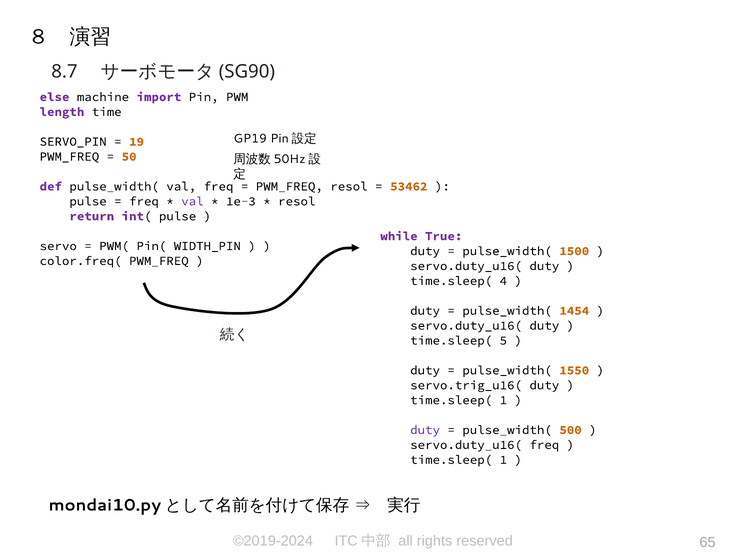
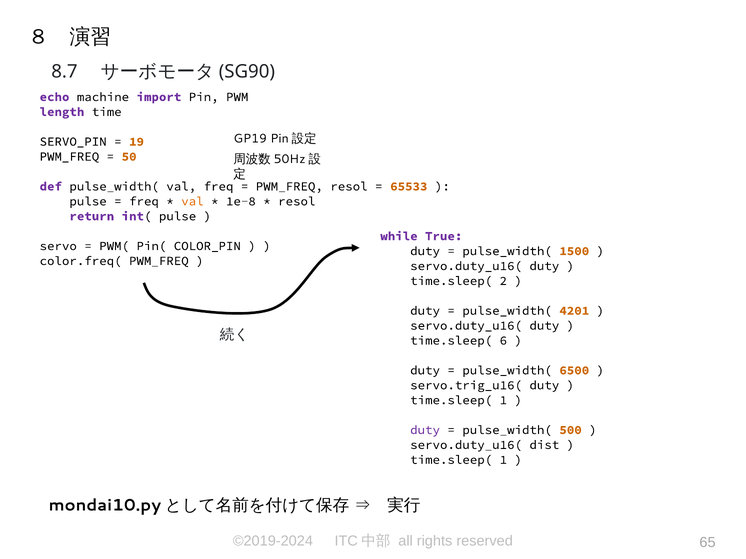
else: else -> echo
53462: 53462 -> 65533
val at (192, 201) colour: purple -> orange
1e-3: 1e-3 -> 1e-8
WIDTH_PIN: WIDTH_PIN -> COLOR_PIN
4: 4 -> 2
1454: 1454 -> 4201
5: 5 -> 6
1550: 1550 -> 6500
servo.duty_u16( freq: freq -> dist
